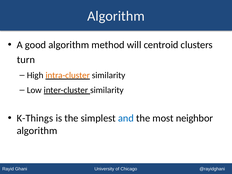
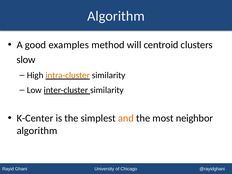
good algorithm: algorithm -> examples
turn: turn -> slow
K-Things: K-Things -> K-Center
and colour: blue -> orange
